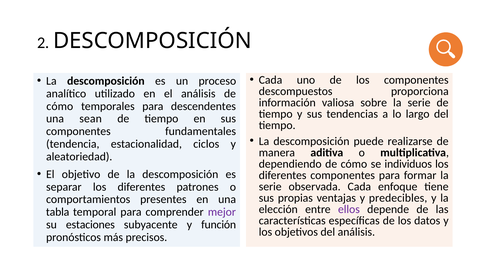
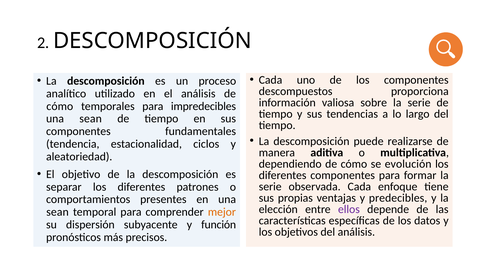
descendentes: descendentes -> impredecibles
individuos: individuos -> evolución
tabla at (58, 212): tabla -> sean
mejor colour: purple -> orange
estaciones: estaciones -> dispersión
